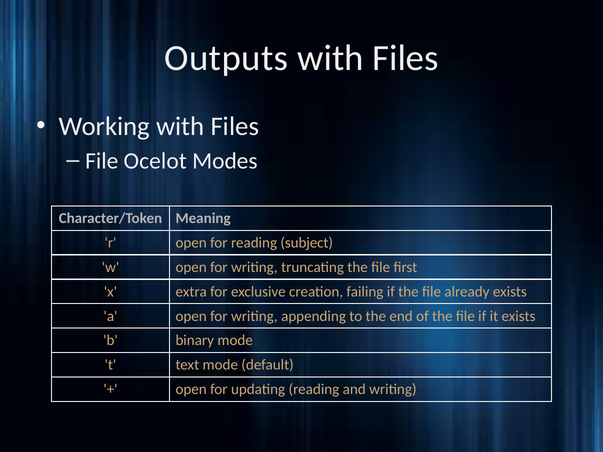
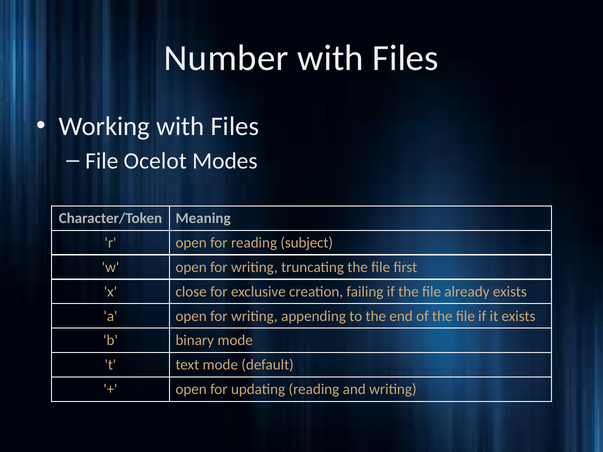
Outputs: Outputs -> Number
extra: extra -> close
